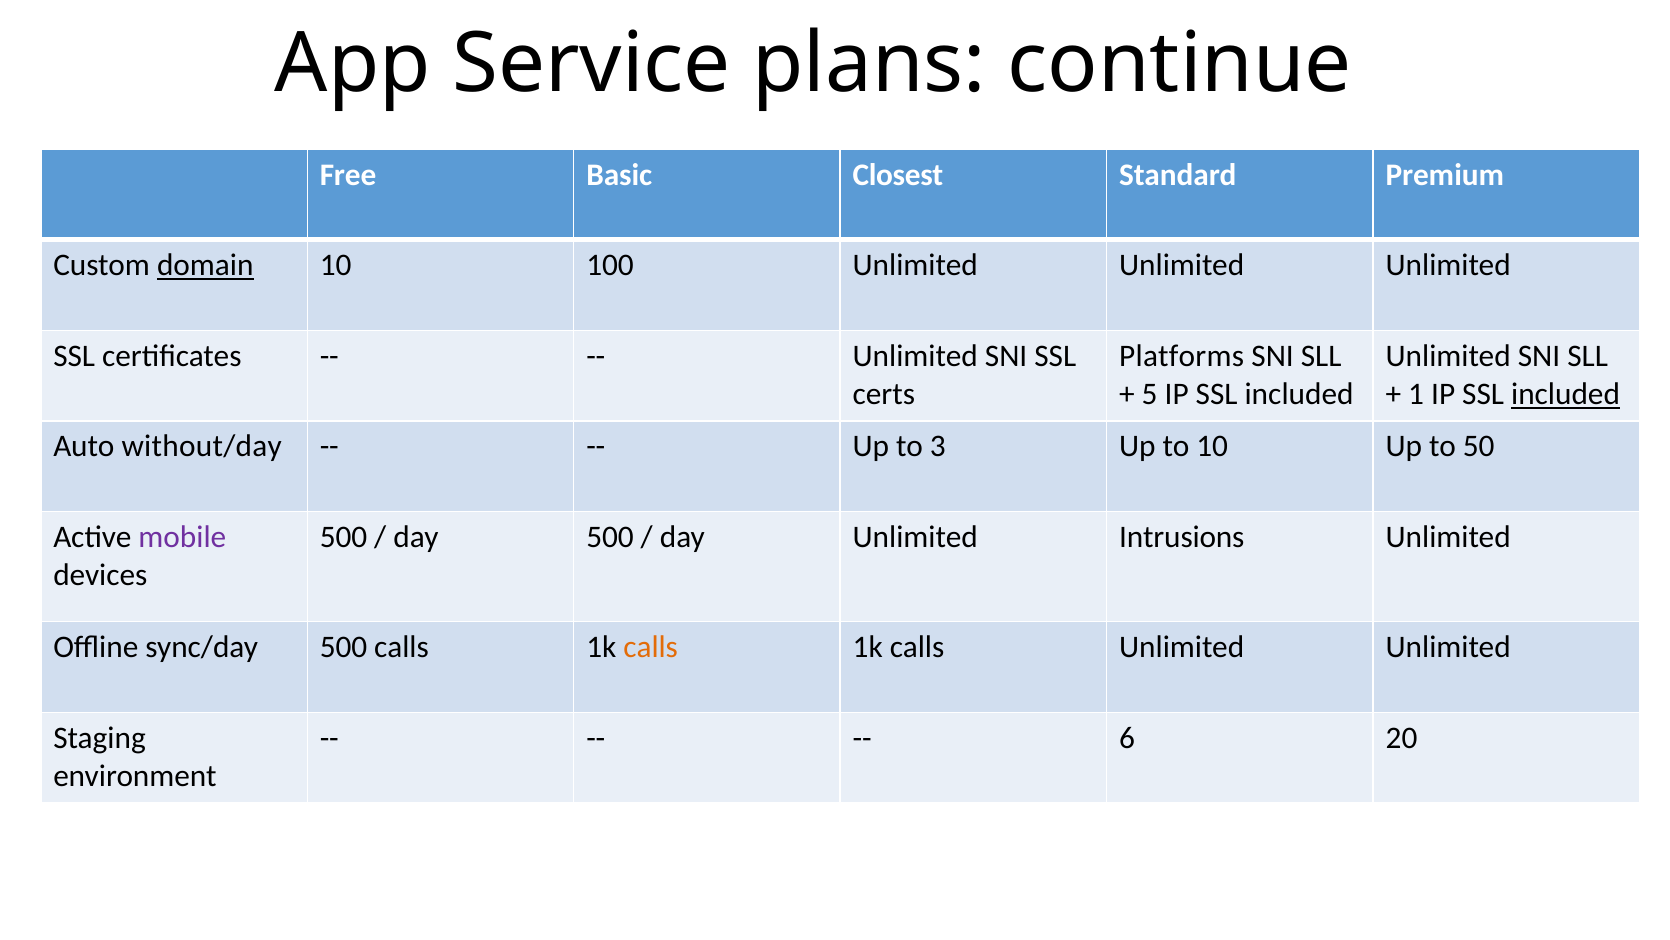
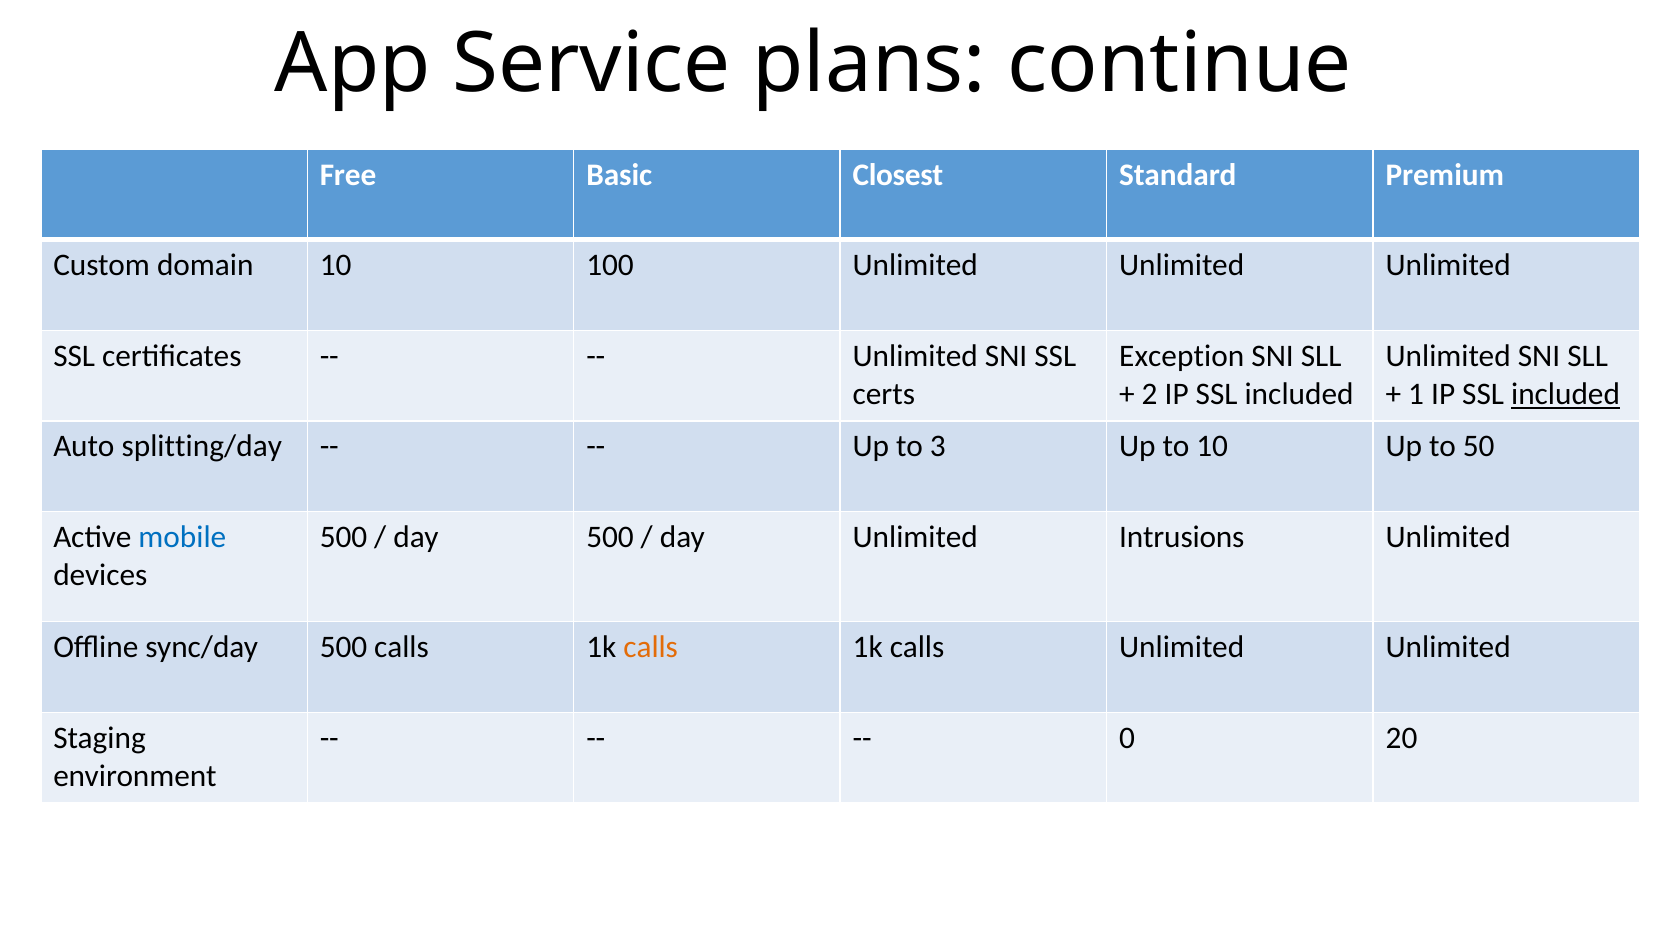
domain underline: present -> none
Platforms: Platforms -> Exception
5: 5 -> 2
without/day: without/day -> splitting/day
mobile colour: purple -> blue
6: 6 -> 0
